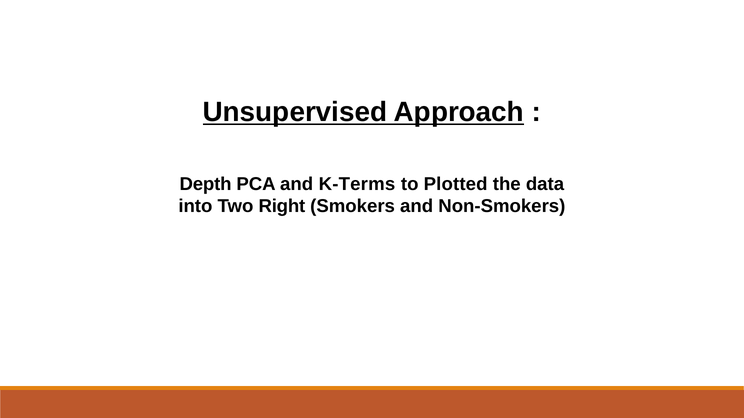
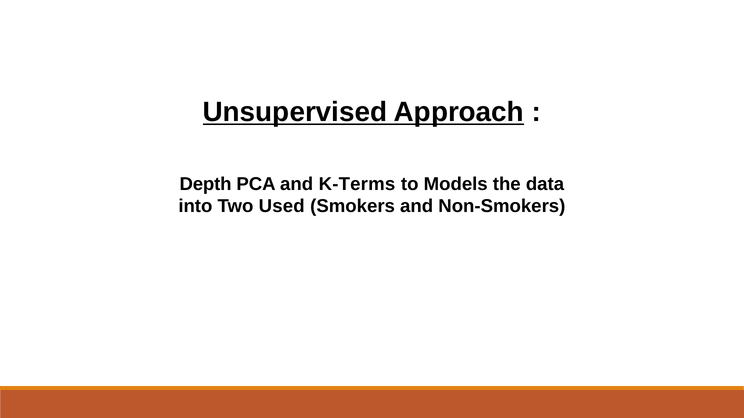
Plotted: Plotted -> Models
Right: Right -> Used
